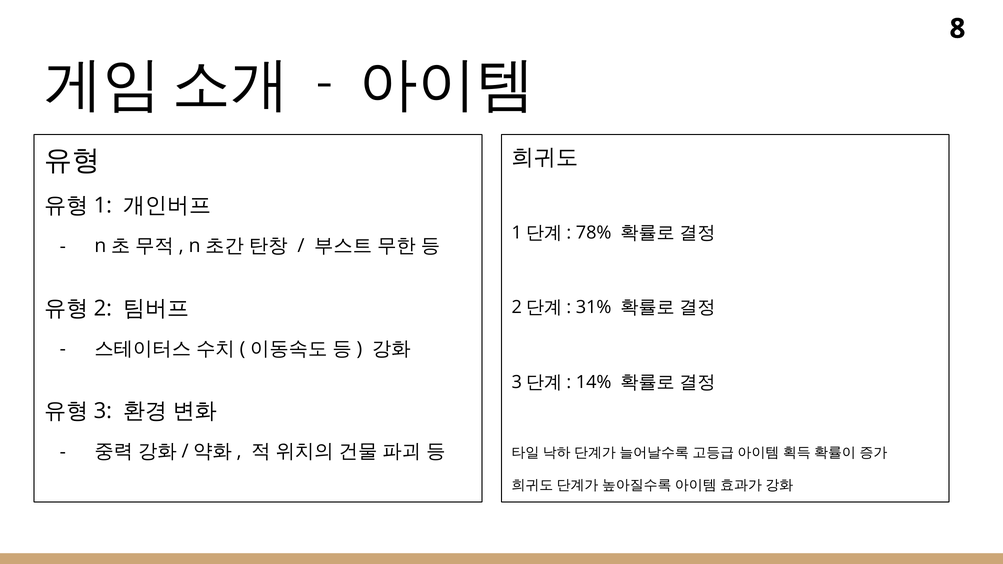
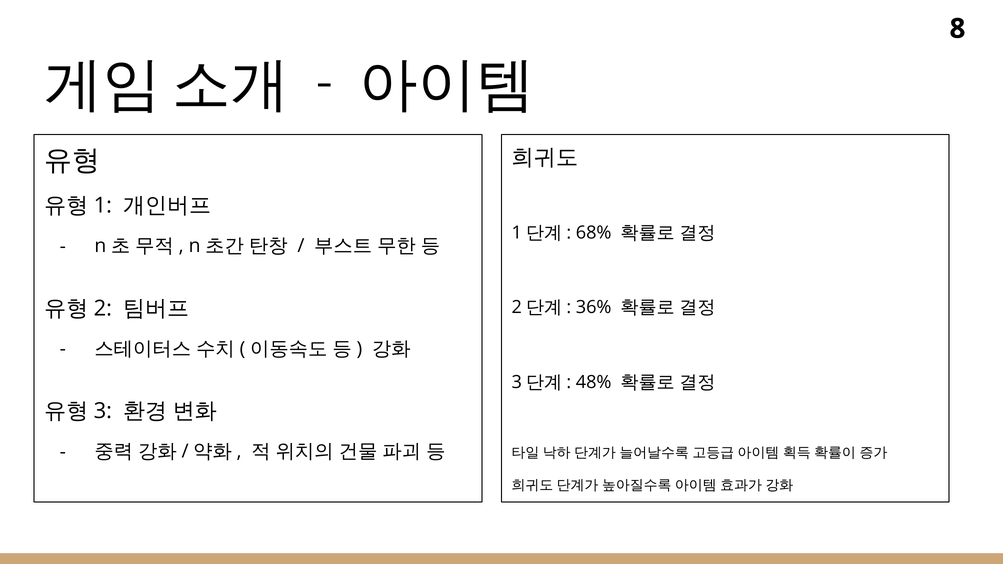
78%: 78% -> 68%
31%: 31% -> 36%
14%: 14% -> 48%
